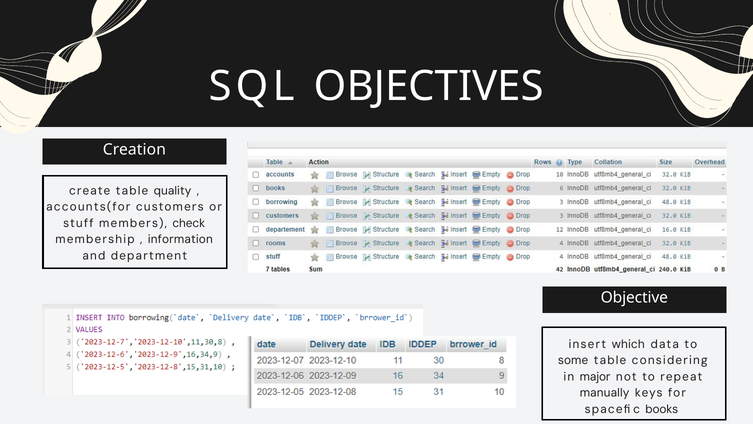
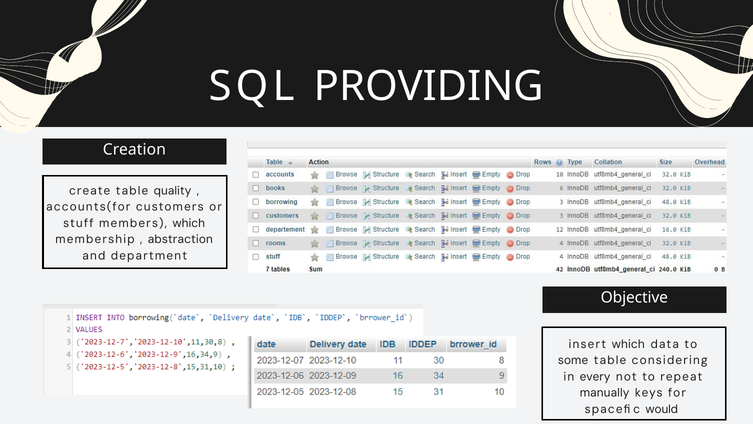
OBJECTIVES: OBJECTIVES -> PROVIDING
members check: check -> which
information: information -> abstraction
major: major -> every
books: books -> would
